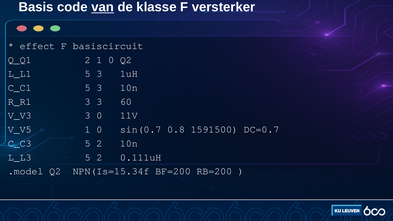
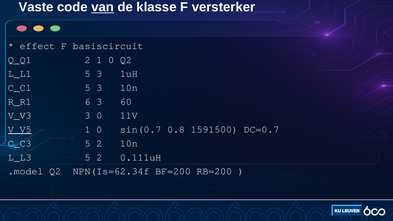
Basis: Basis -> Vaste
R_R1 3: 3 -> 6
V_V5 underline: none -> present
NPN(Is=15.34f: NPN(Is=15.34f -> NPN(Is=62.34f
